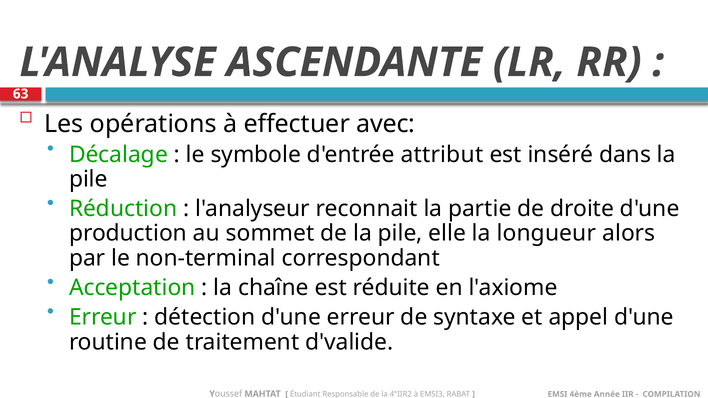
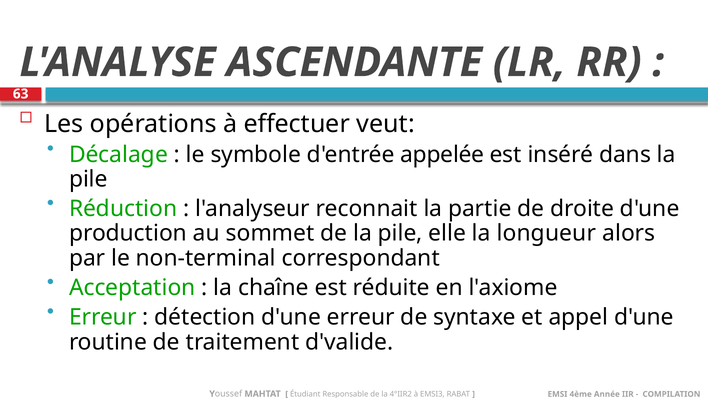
avec: avec -> veut
attribut: attribut -> appelée
